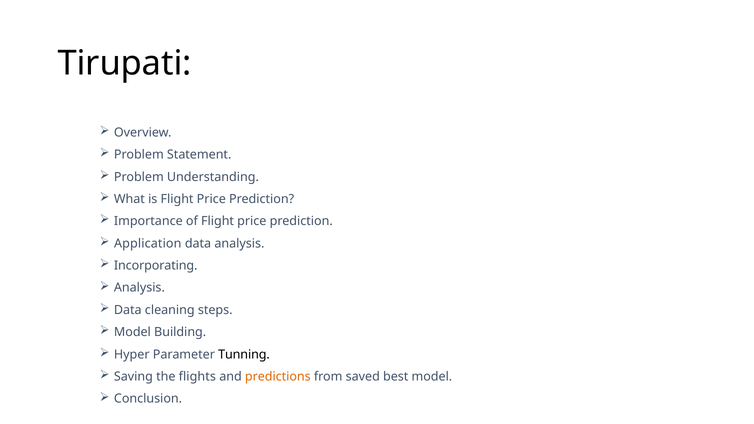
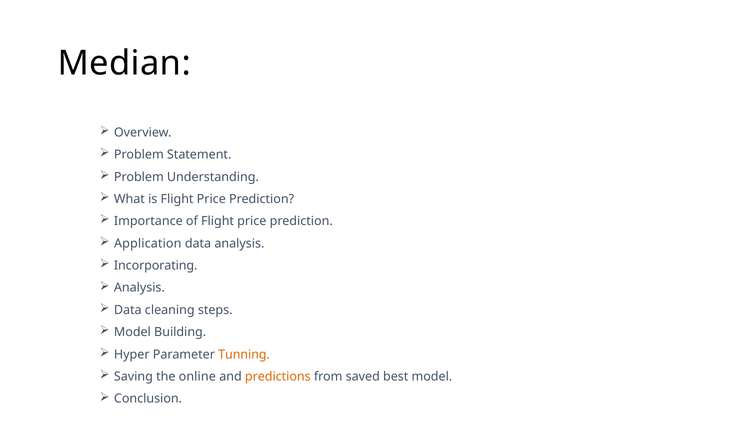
Tirupati: Tirupati -> Median
Tunning colour: black -> orange
flights: flights -> online
